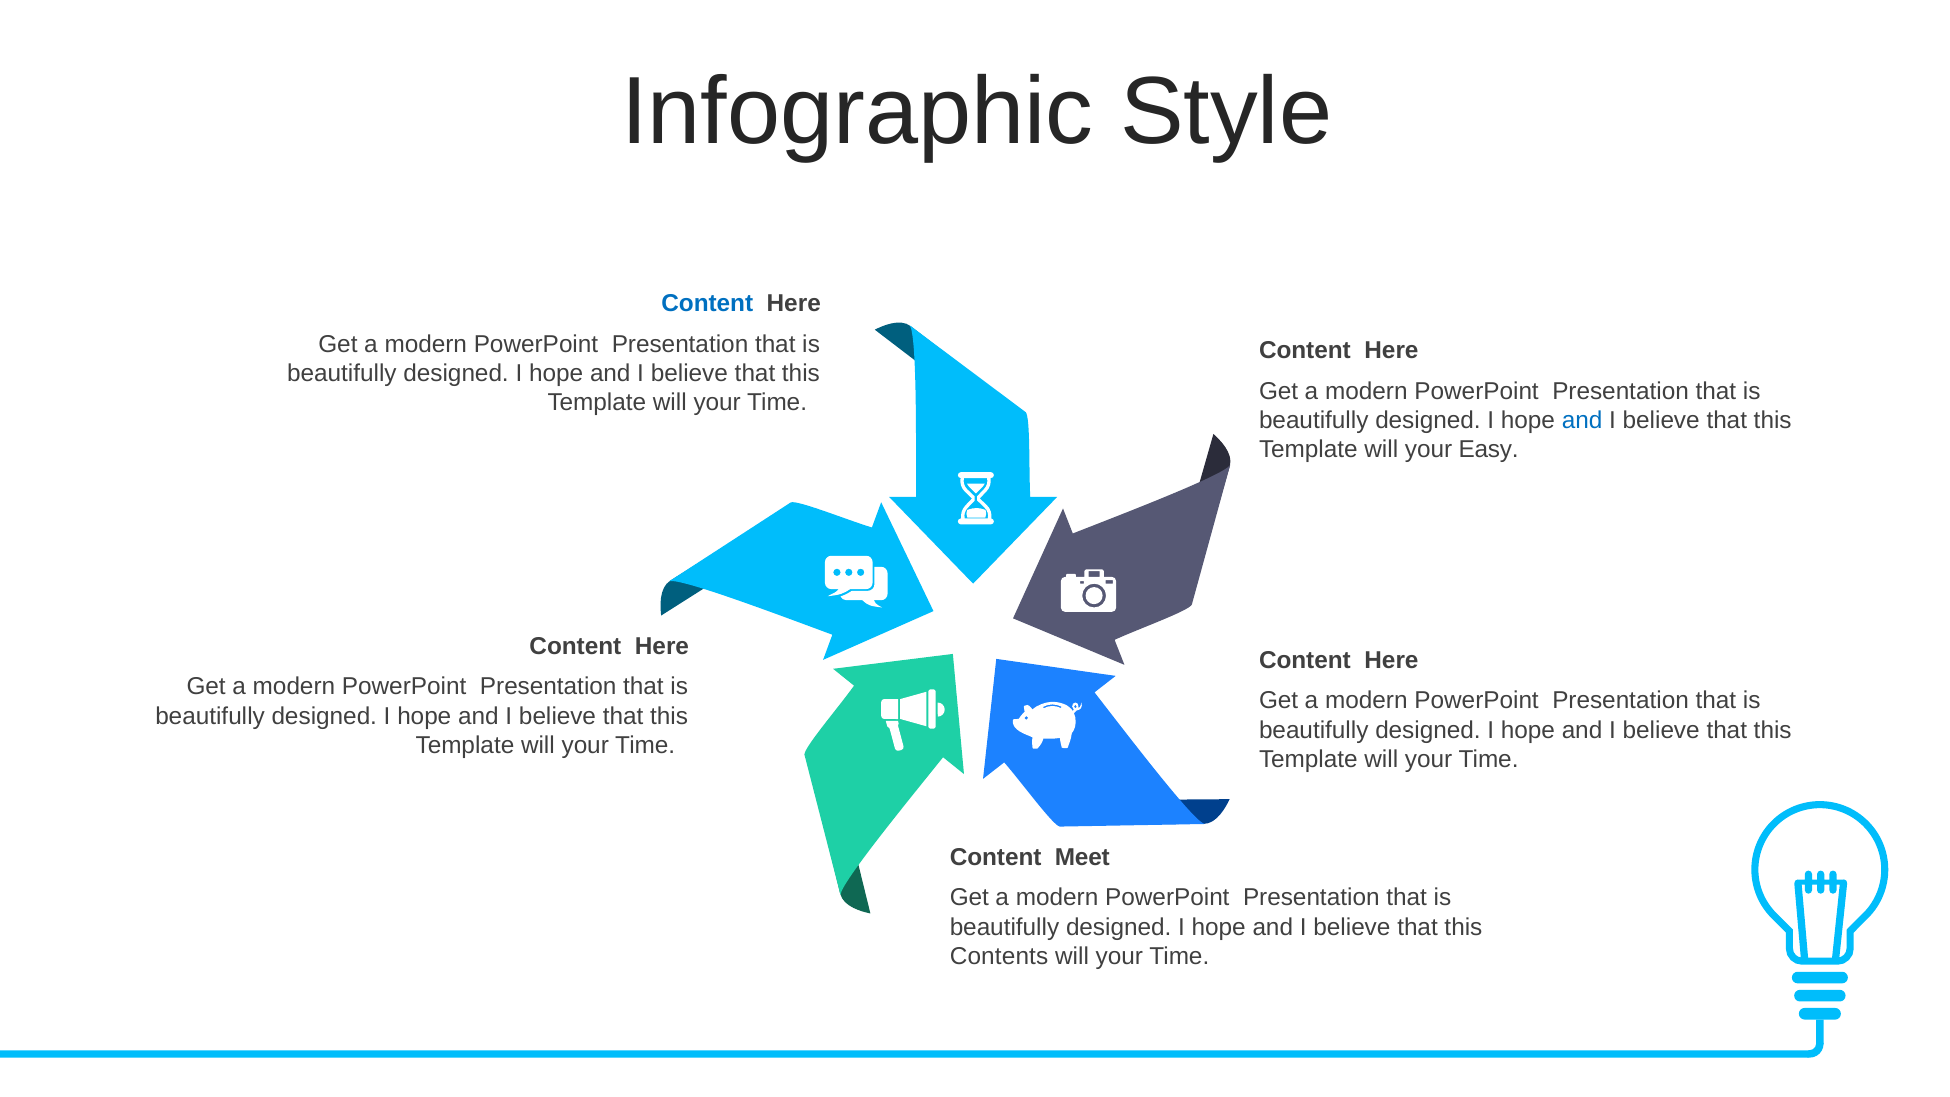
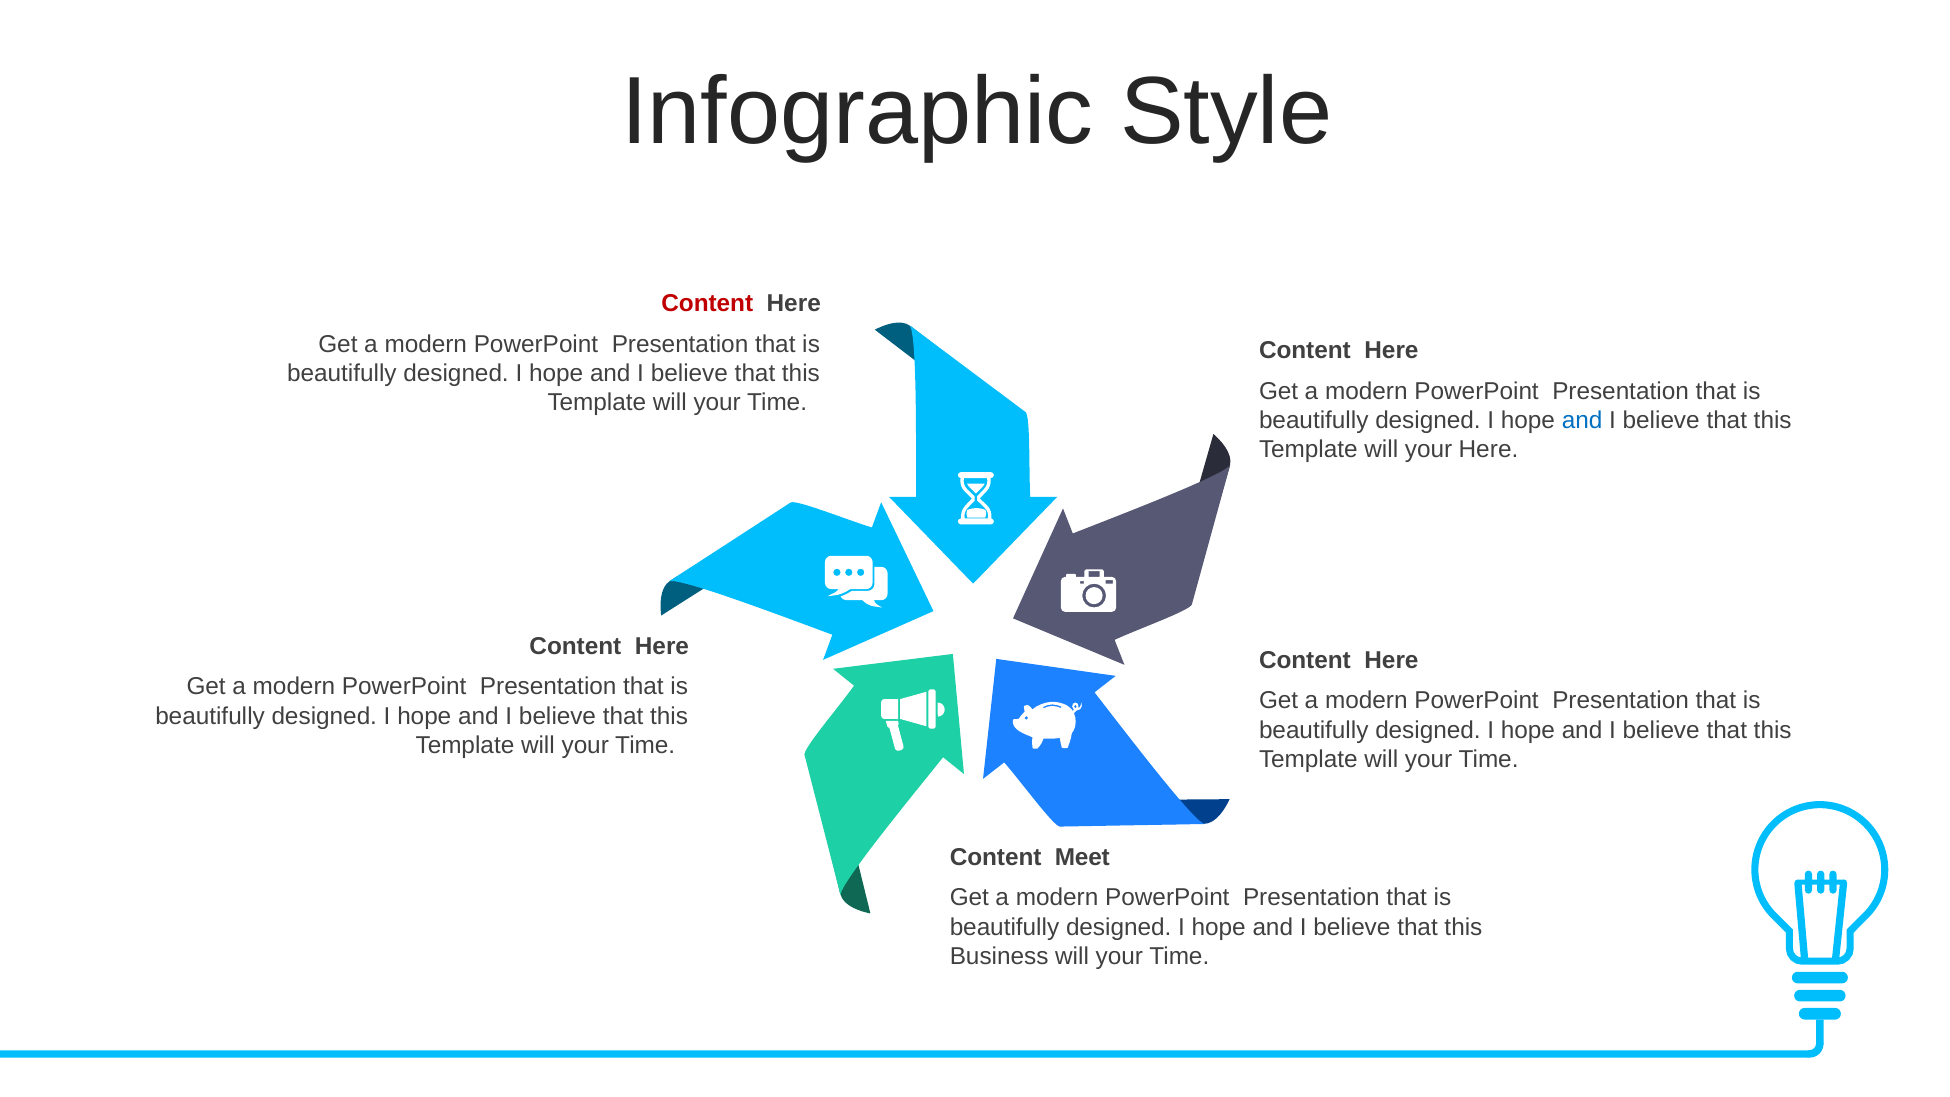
Content at (707, 304) colour: blue -> red
your Easy: Easy -> Here
Contents: Contents -> Business
